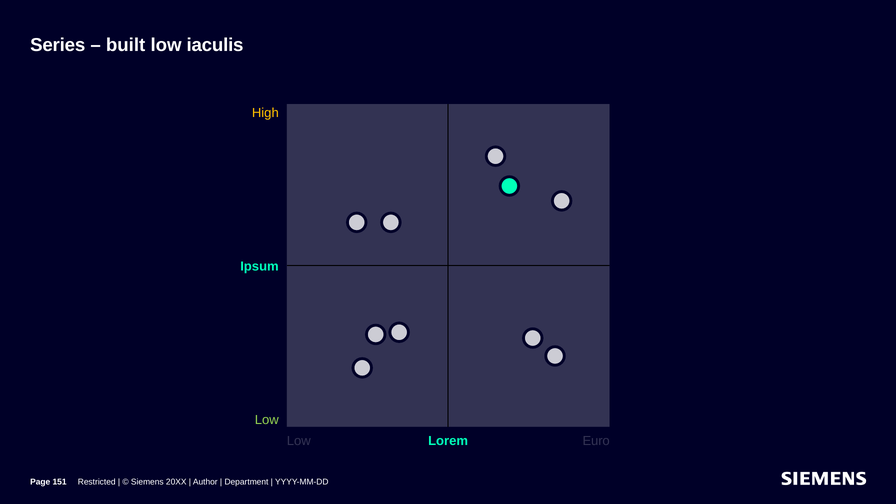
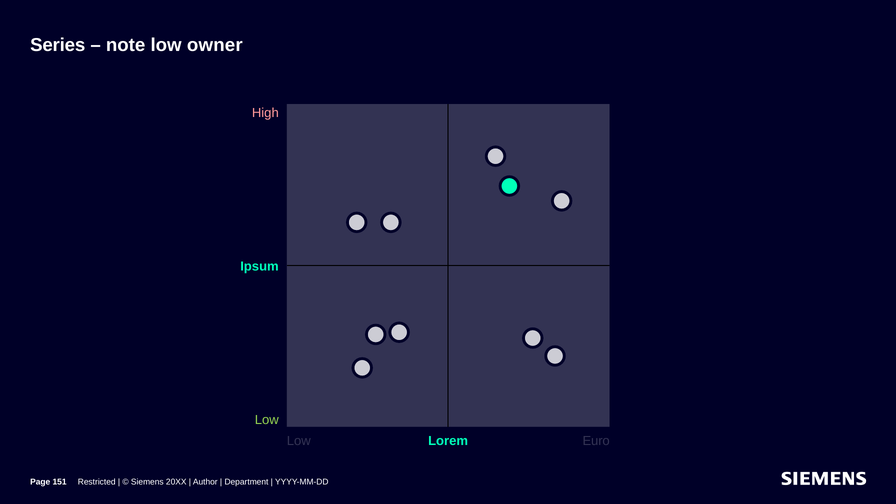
built: built -> note
iaculis: iaculis -> owner
High colour: yellow -> pink
